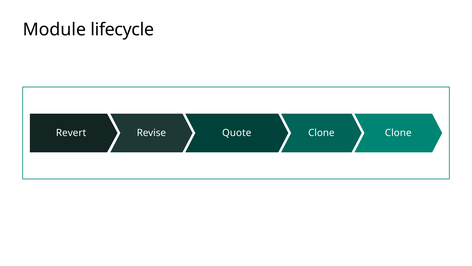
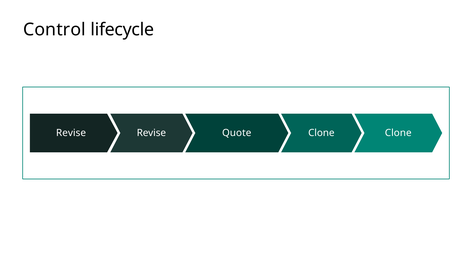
Module: Module -> Control
Revert at (71, 133): Revert -> Revise
